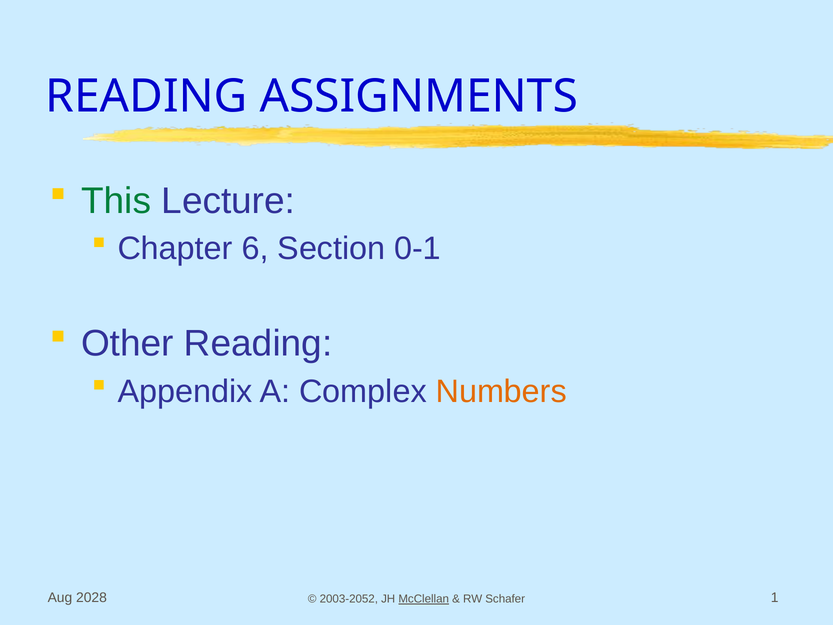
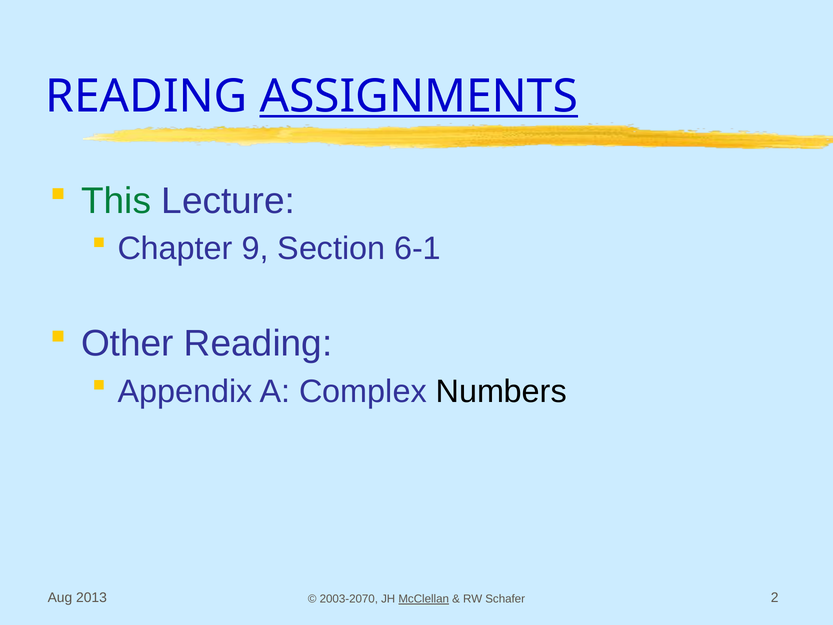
ASSIGNMENTS underline: none -> present
6: 6 -> 9
0-1: 0-1 -> 6-1
Numbers colour: orange -> black
2028: 2028 -> 2013
2003-2052: 2003-2052 -> 2003-2070
1: 1 -> 2
